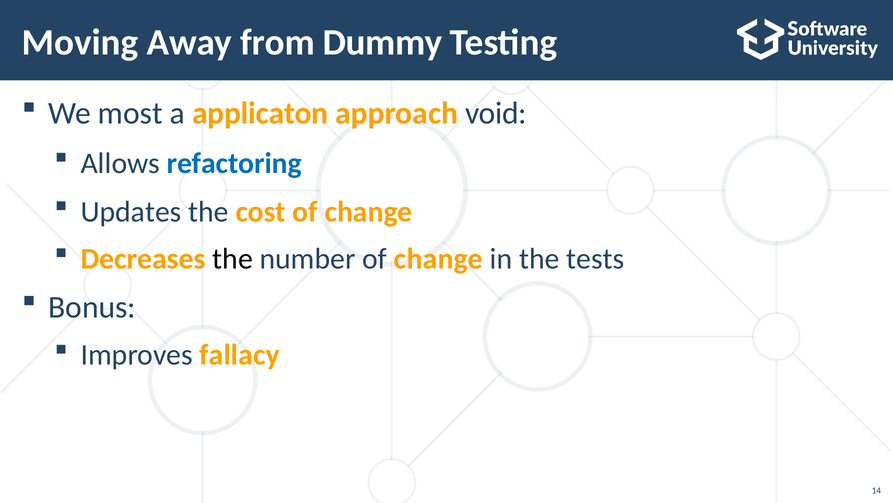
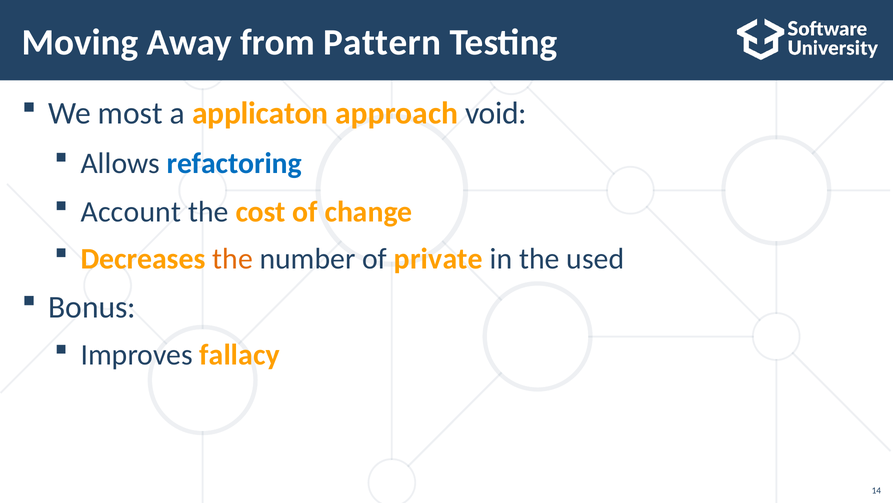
Dummy: Dummy -> Pattern
Updates: Updates -> Account
the at (233, 259) colour: black -> orange
number of change: change -> private
tests: tests -> used
